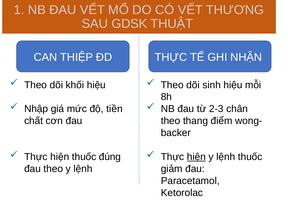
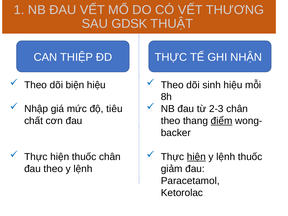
khối: khối -> biện
tiền: tiền -> tiêu
điểm underline: none -> present
thuốc đúng: đúng -> chân
